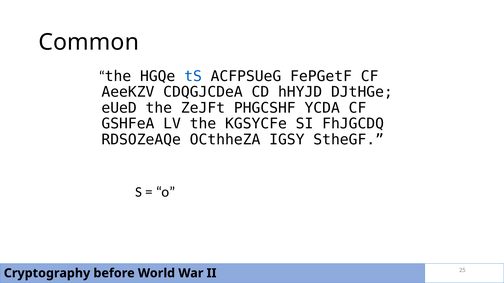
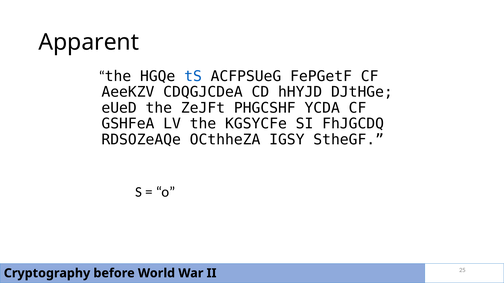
Common: Common -> Apparent
